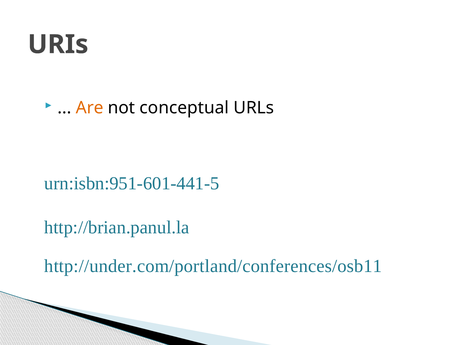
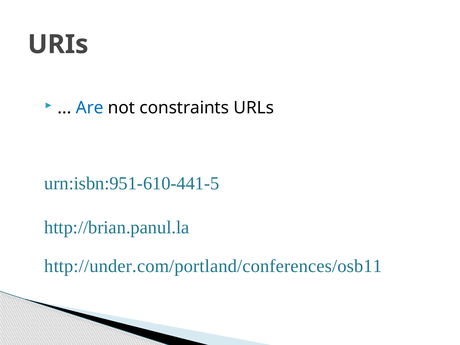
Are colour: orange -> blue
conceptual: conceptual -> constraints
urn:isbn:951-601-441-5: urn:isbn:951-601-441-5 -> urn:isbn:951-610-441-5
